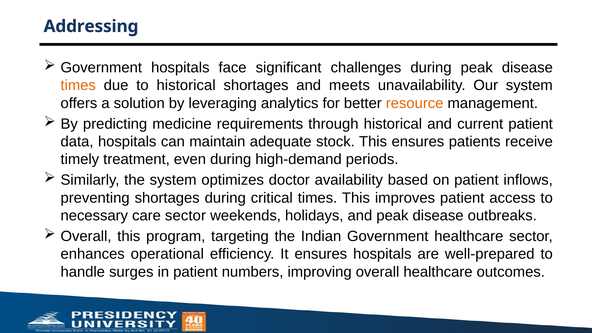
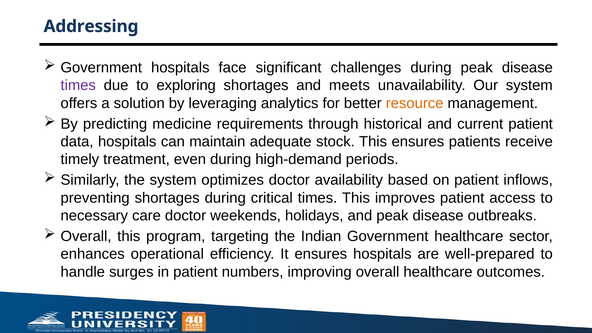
times at (78, 85) colour: orange -> purple
to historical: historical -> exploring
care sector: sector -> doctor
